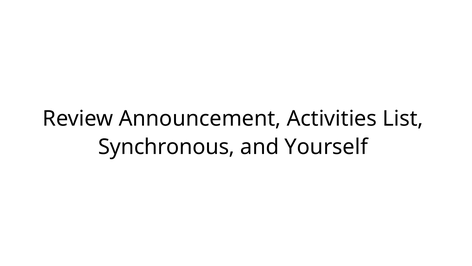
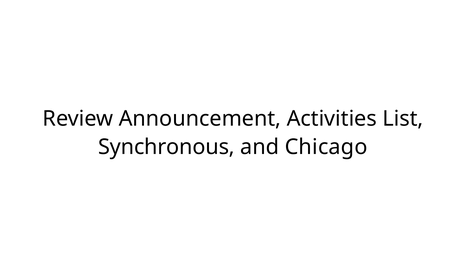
Yourself: Yourself -> Chicago
